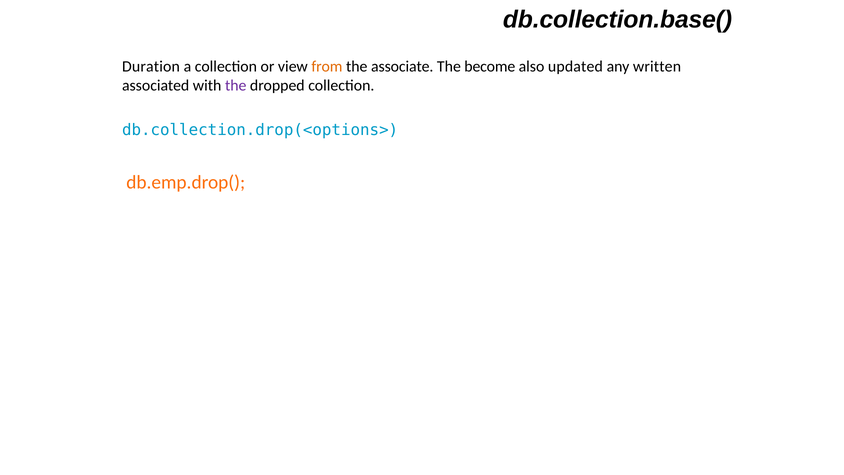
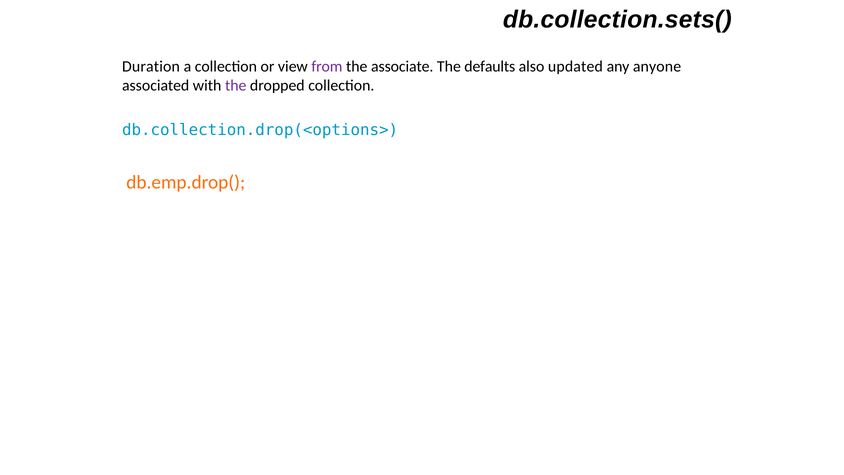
db.collection.base(: db.collection.base( -> db.collection.sets(
from colour: orange -> purple
become: become -> defaults
written: written -> anyone
